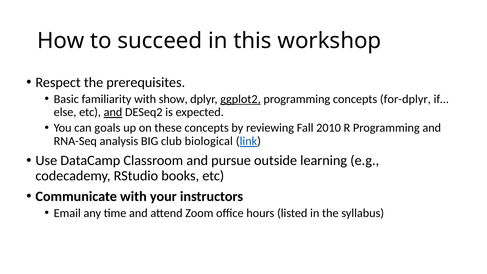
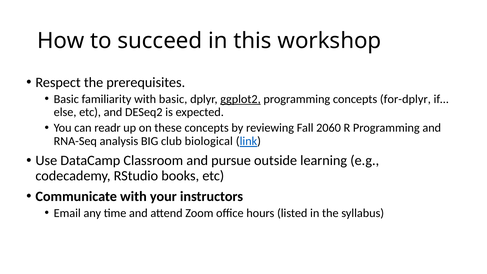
with show: show -> basic
and at (113, 112) underline: present -> none
goals: goals -> readr
2010: 2010 -> 2060
